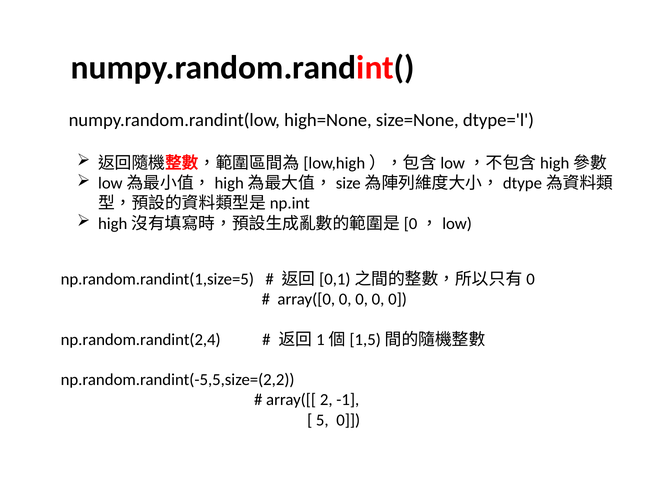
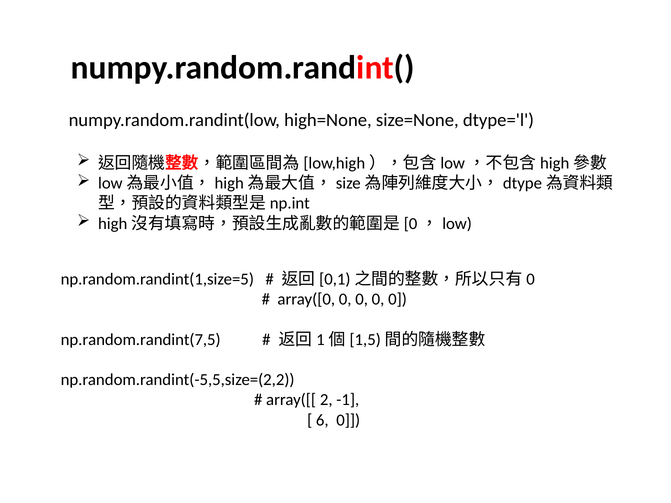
np.random.randint(2,4: np.random.randint(2,4 -> np.random.randint(7,5
5: 5 -> 6
